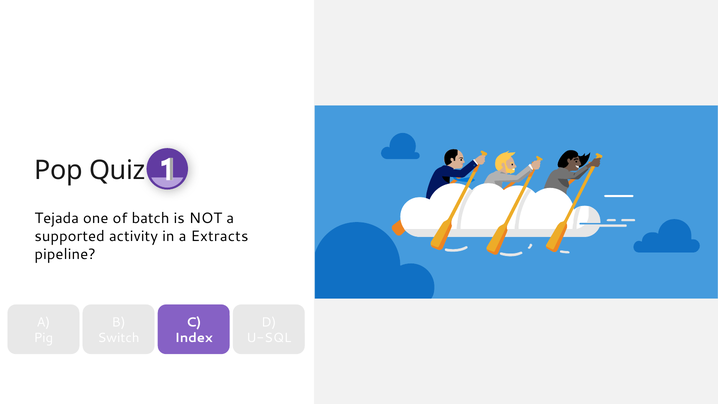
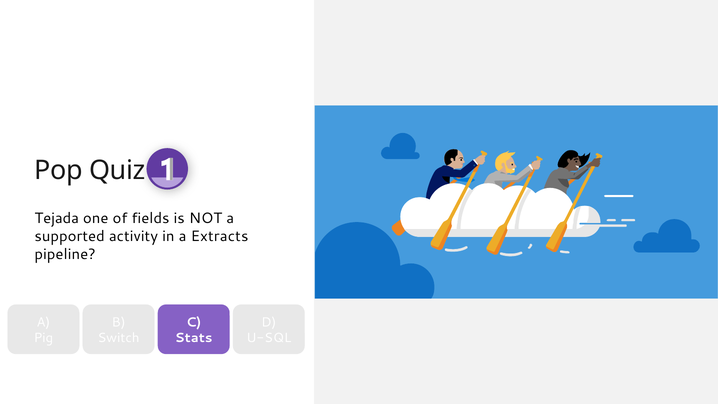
batch: batch -> fields
Index: Index -> Stats
